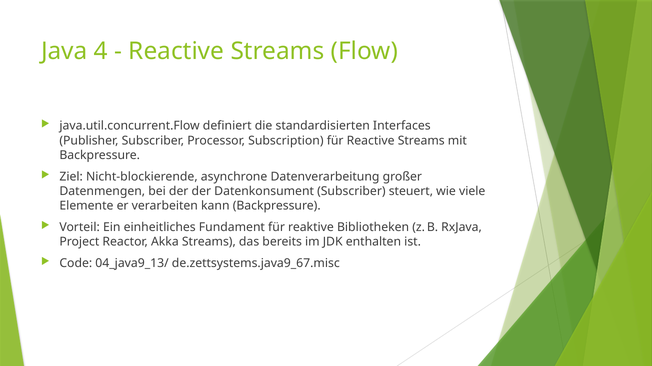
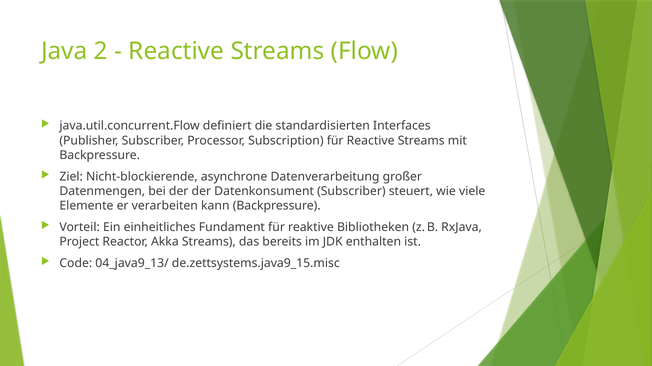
4: 4 -> 2
de.zettsystems.java9_67.misc: de.zettsystems.java9_67.misc -> de.zettsystems.java9_15.misc
